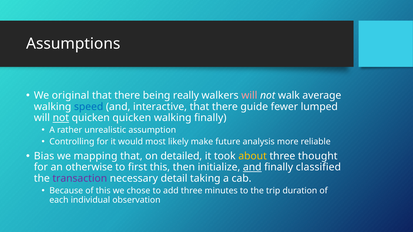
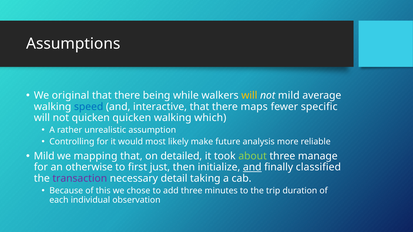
really: really -> while
will at (249, 96) colour: pink -> yellow
not walk: walk -> mild
guide: guide -> maps
lumped: lumped -> specific
not at (61, 118) underline: present -> none
walking finally: finally -> which
Bias at (44, 156): Bias -> Mild
about colour: yellow -> light green
thought: thought -> manage
first this: this -> just
